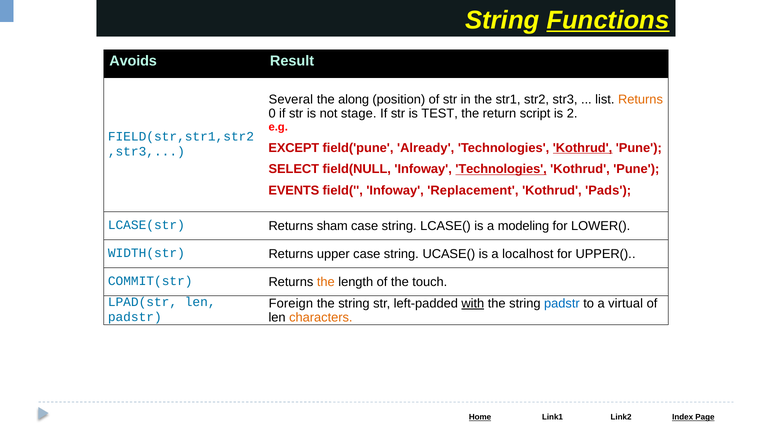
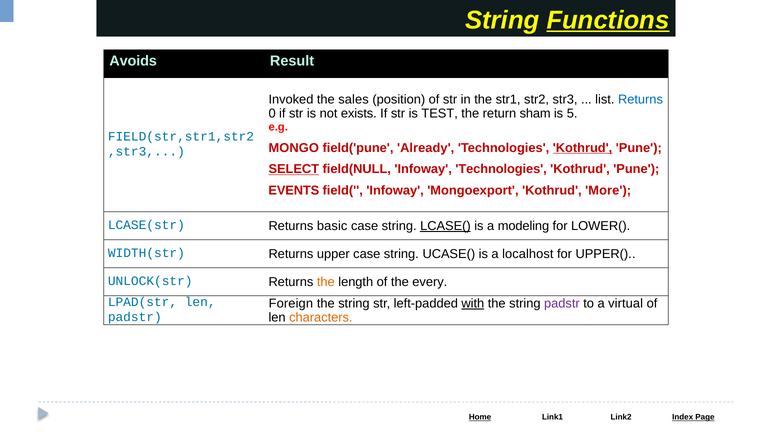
Several: Several -> Invoked
along: along -> sales
Returns at (640, 99) colour: orange -> blue
stage: stage -> exists
script: script -> sham
2: 2 -> 5
EXCEPT: EXCEPT -> MONGO
SELECT underline: none -> present
Technologies at (501, 169) underline: present -> none
Replacement: Replacement -> Mongoexport
Pads: Pads -> More
sham: sham -> basic
LCASE( underline: none -> present
COMMIT(str: COMMIT(str -> UNLOCK(str
touch: touch -> every
padstr at (562, 304) colour: blue -> purple
